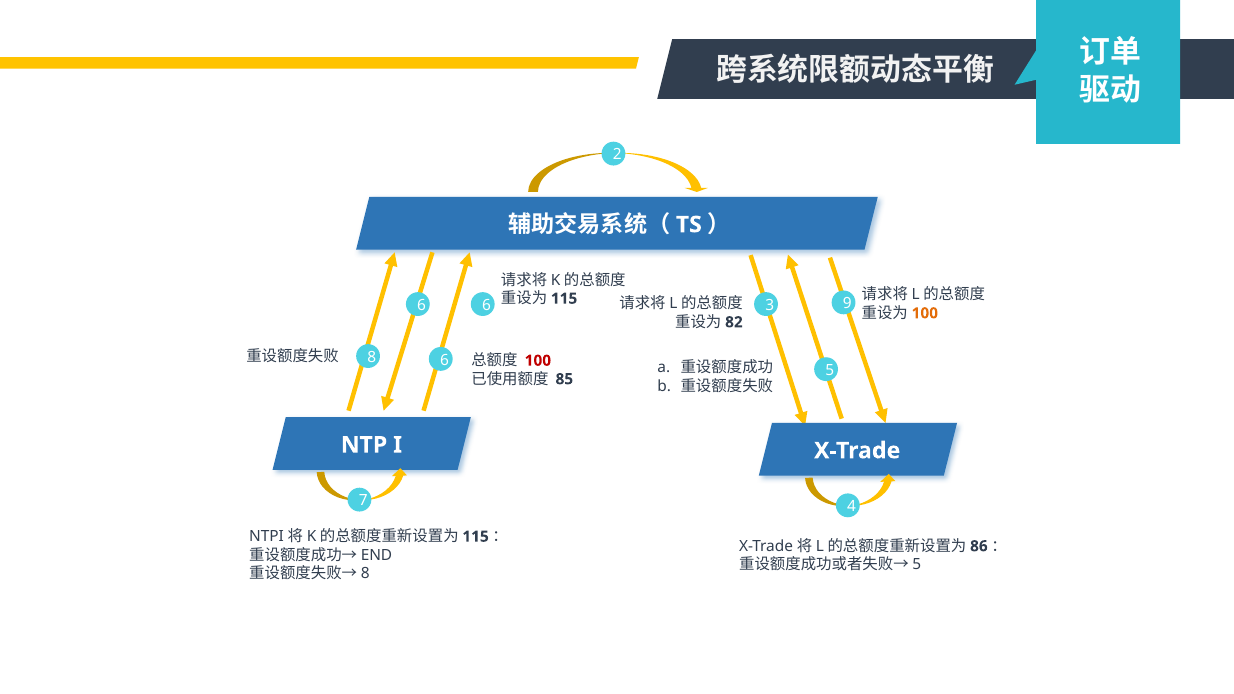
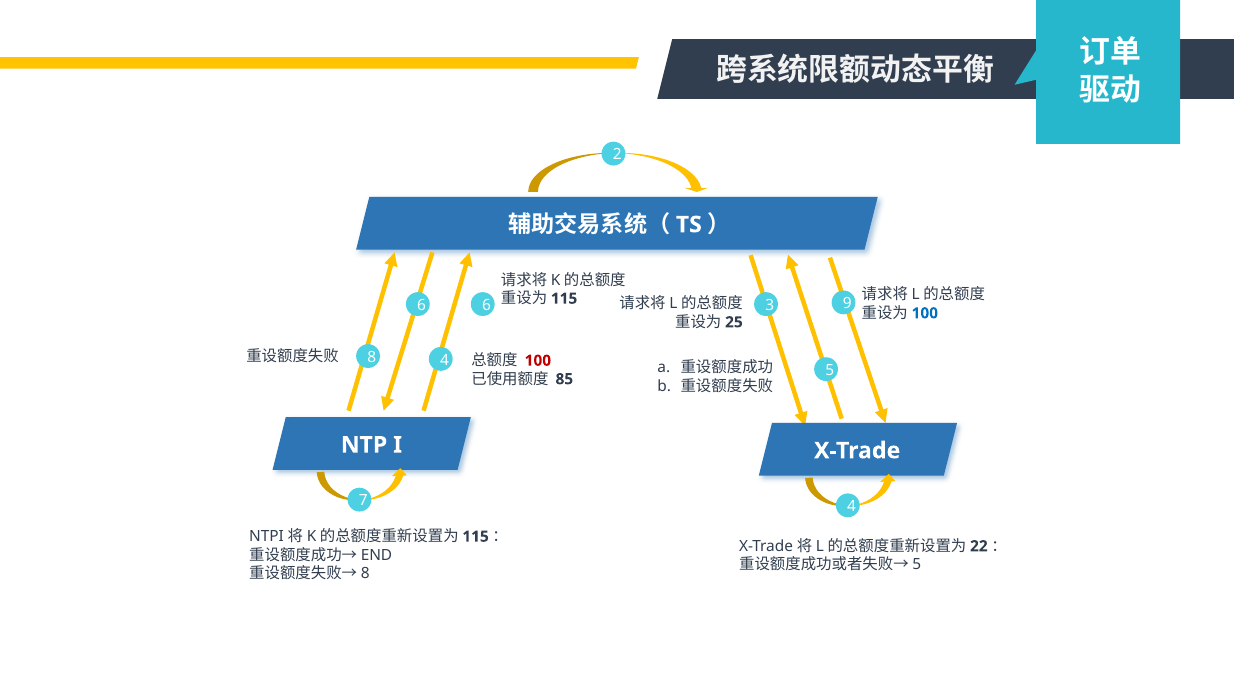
100 at (925, 313) colour: orange -> blue
82: 82 -> 25
8 6: 6 -> 4
86: 86 -> 22
